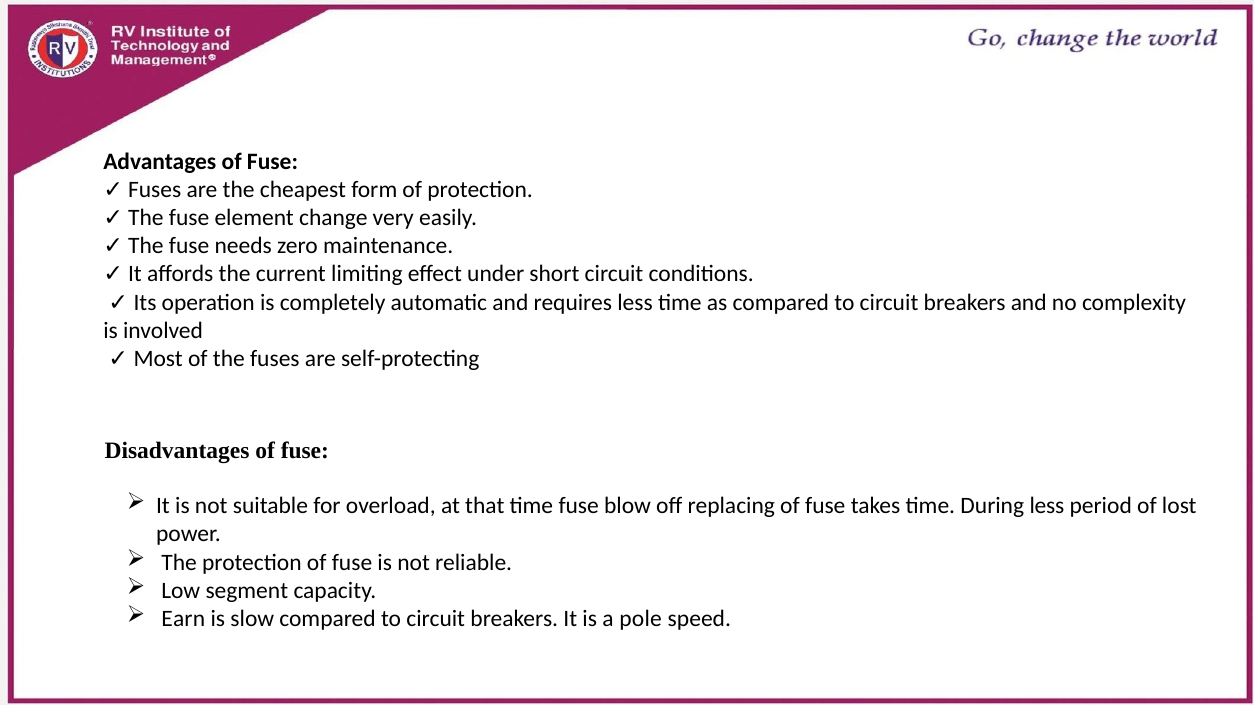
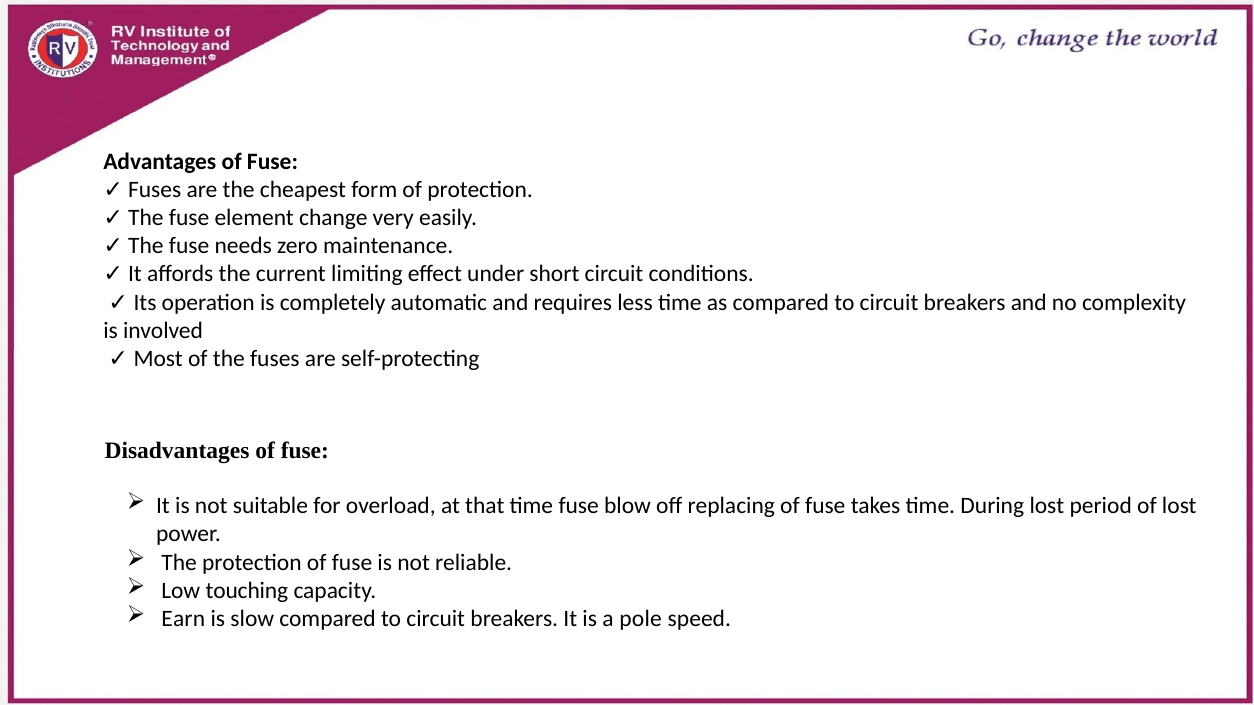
During less: less -> lost
segment: segment -> touching
